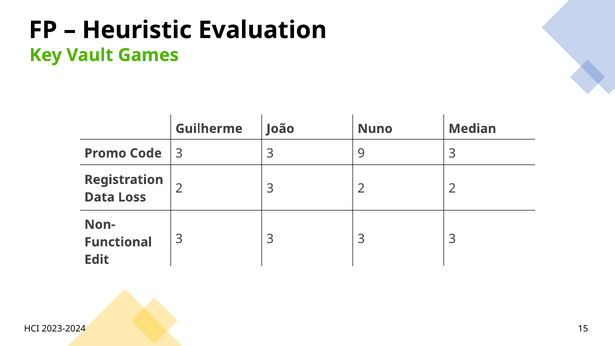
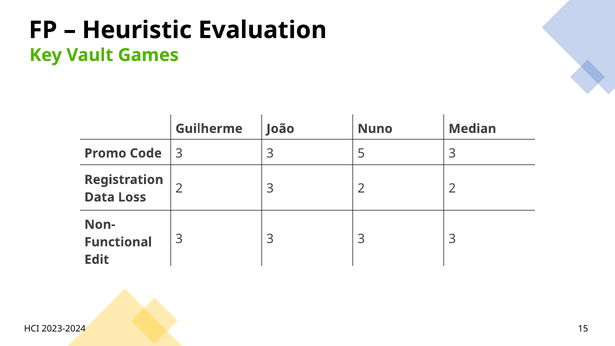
9: 9 -> 5
